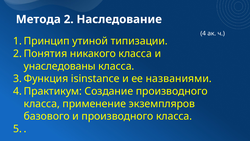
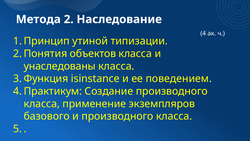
никакого: никакого -> объектов
названиями: названиями -> поведением
